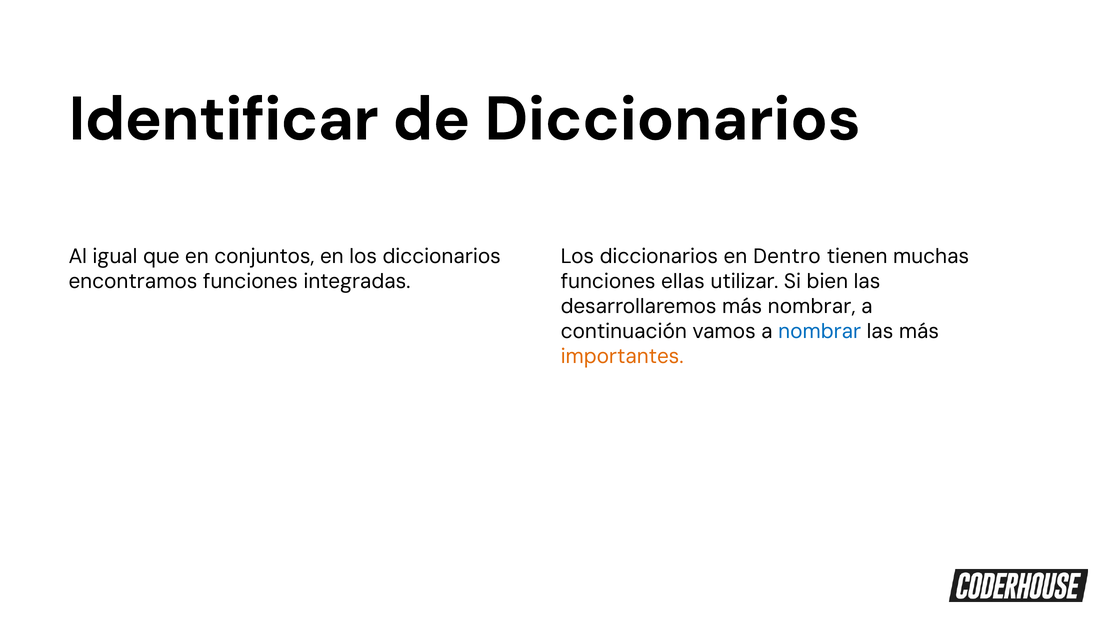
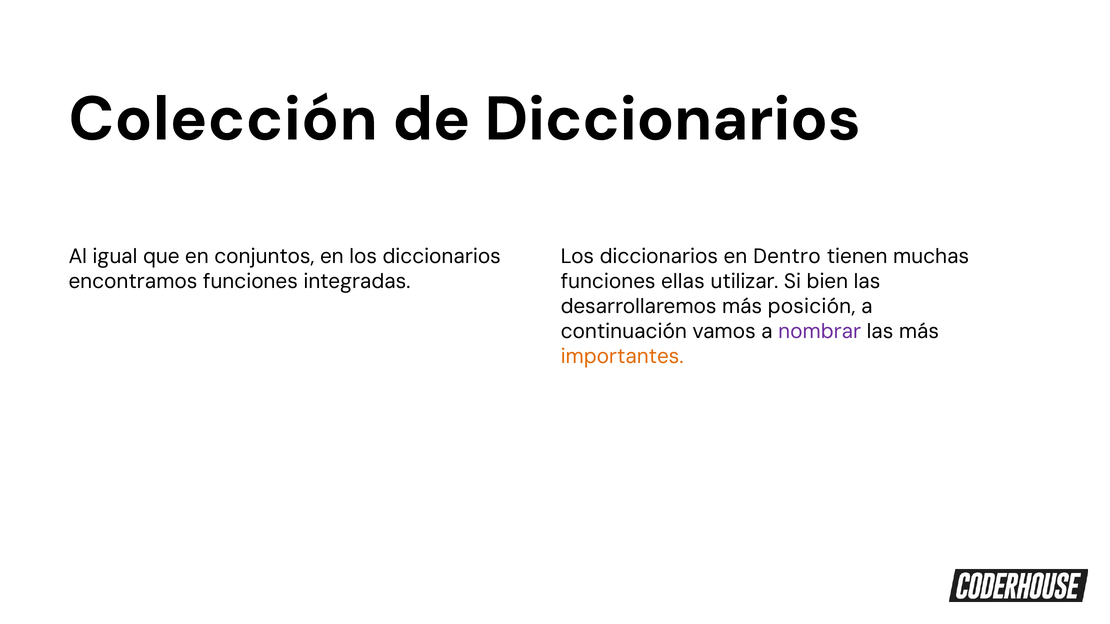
Identificar: Identificar -> Colección
más nombrar: nombrar -> posición
nombrar at (820, 331) colour: blue -> purple
